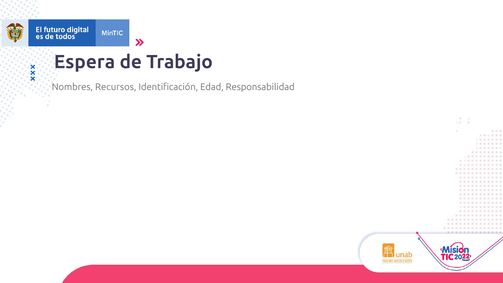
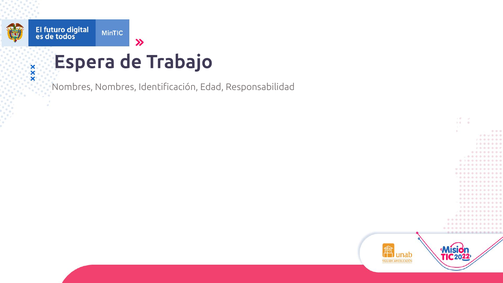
Nombres Recursos: Recursos -> Nombres
